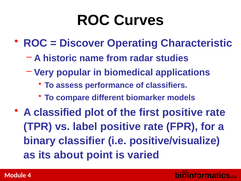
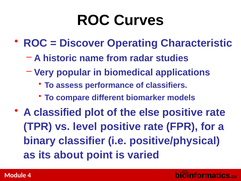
first: first -> else
label: label -> level
positive/visualize: positive/visualize -> positive/physical
